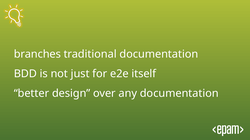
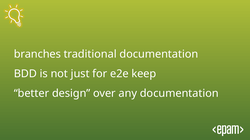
itself: itself -> keep
